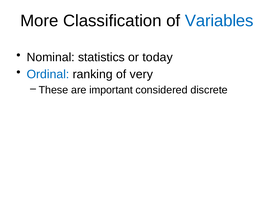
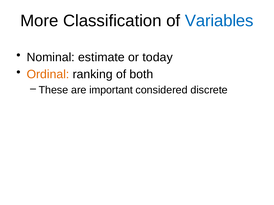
statistics: statistics -> estimate
Ordinal colour: blue -> orange
very: very -> both
